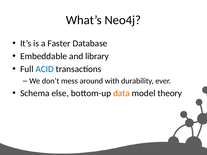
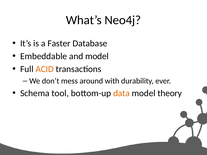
and library: library -> model
ACID colour: blue -> orange
else: else -> tool
